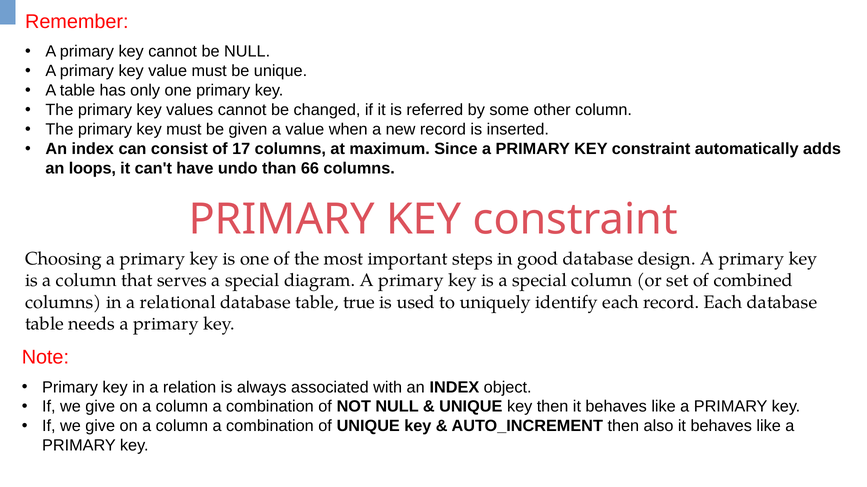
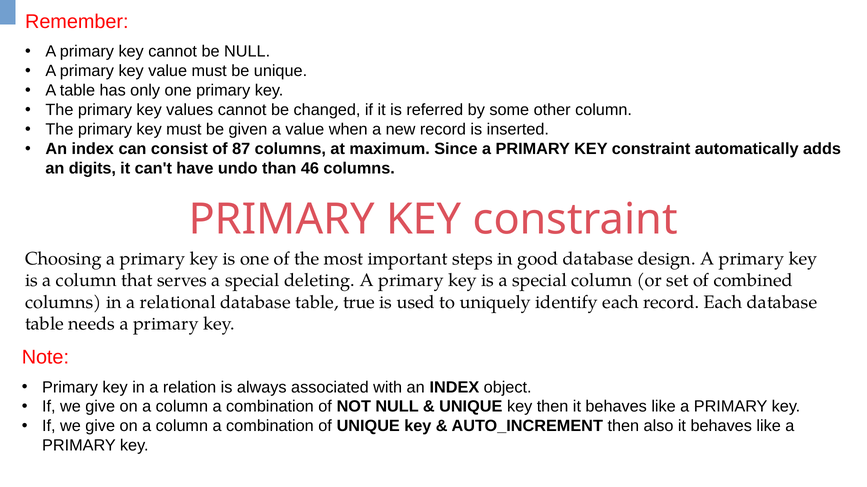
17: 17 -> 87
loops: loops -> digits
66: 66 -> 46
diagram: diagram -> deleting
